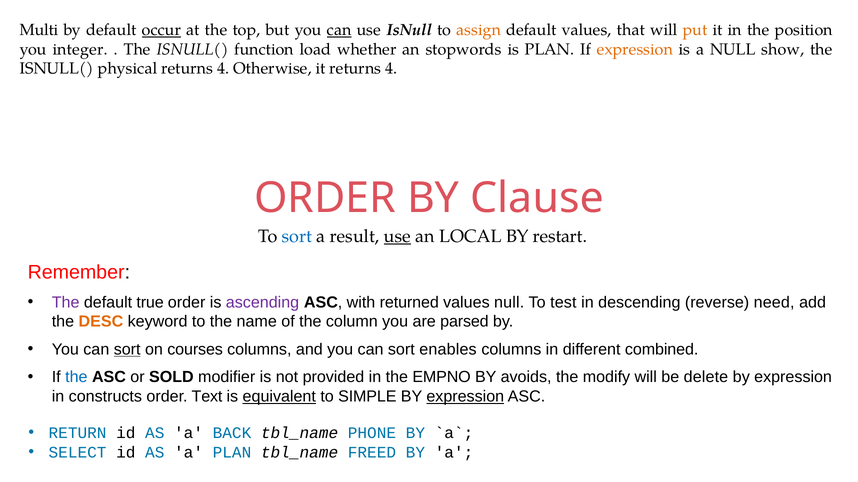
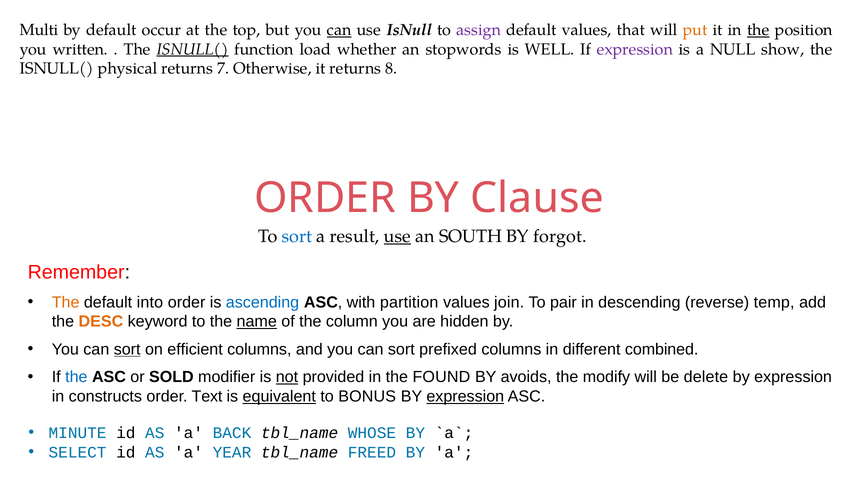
occur underline: present -> none
assign colour: orange -> purple
the at (758, 30) underline: none -> present
integer: integer -> written
ISNULL( at (193, 49) underline: none -> present
is PLAN: PLAN -> WELL
expression at (635, 49) colour: orange -> purple
4 at (223, 69): 4 -> 7
it returns 4: 4 -> 8
LOCAL: LOCAL -> SOUTH
restart: restart -> forgot
The at (66, 303) colour: purple -> orange
true: true -> into
ascending colour: purple -> blue
returned: returned -> partition
values null: null -> join
test: test -> pair
need: need -> temp
name underline: none -> present
parsed: parsed -> hidden
courses: courses -> efficient
enables: enables -> prefixed
not underline: none -> present
EMPNO: EMPNO -> FOUND
SIMPLE: SIMPLE -> BONUS
RETURN: RETURN -> MINUTE
PHONE: PHONE -> WHOSE
a PLAN: PLAN -> YEAR
